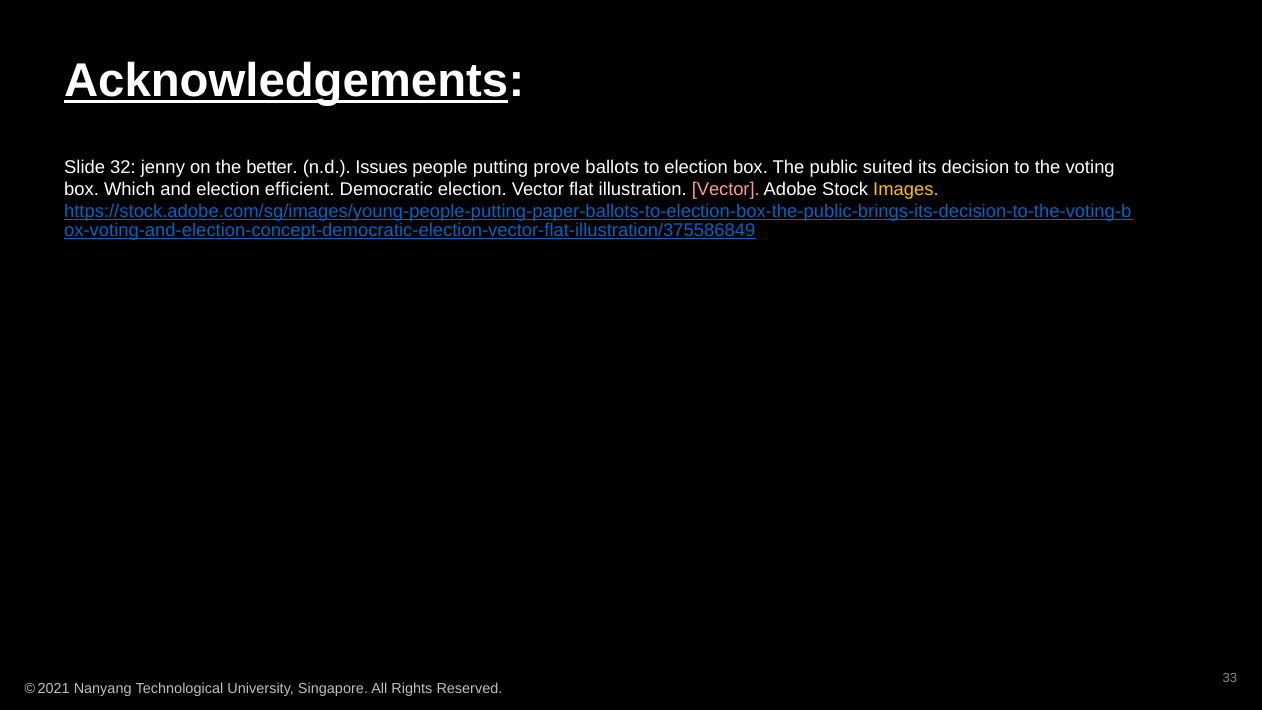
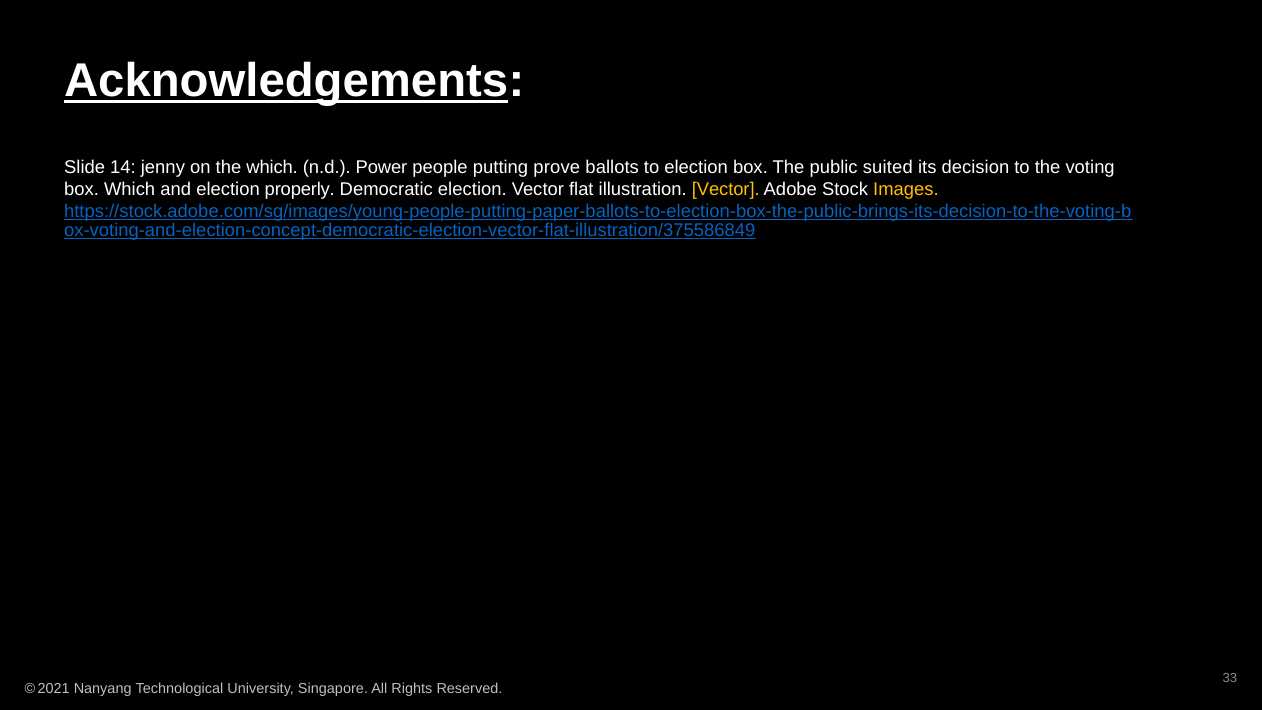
32: 32 -> 14
the better: better -> which
Issues: Issues -> Power
efficient: efficient -> properly
Vector at (726, 190) colour: pink -> yellow
